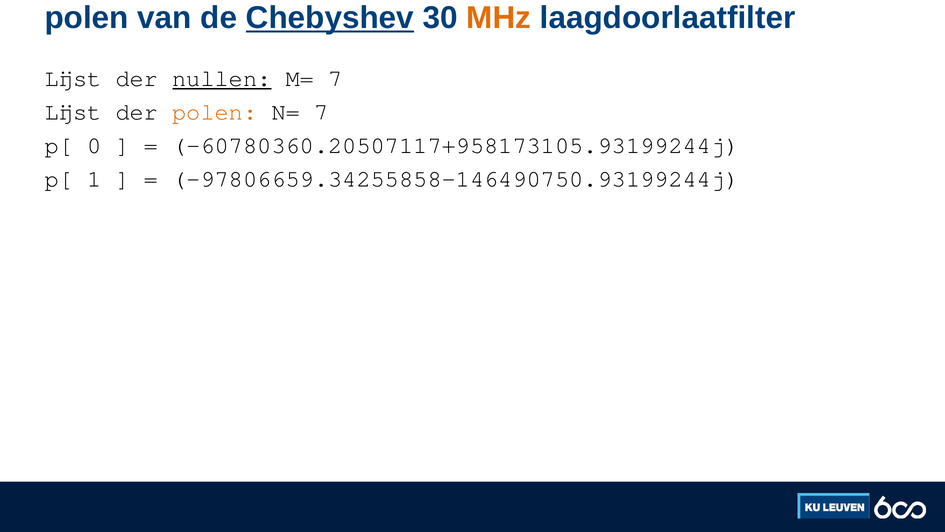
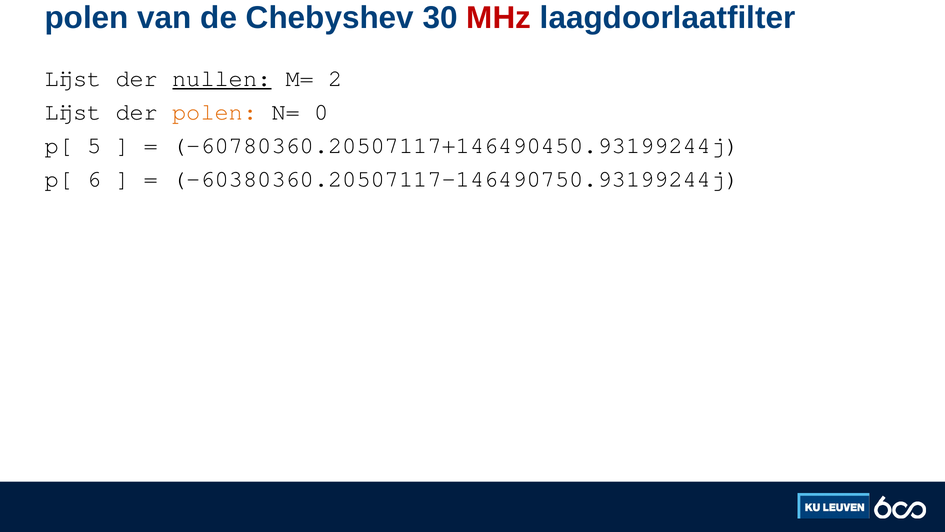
Chebyshev underline: present -> none
MHz colour: orange -> red
M= 7: 7 -> 2
N= 7: 7 -> 0
0: 0 -> 5
-60780360.20507117+958173105.93199244j: -60780360.20507117+958173105.93199244j -> -60780360.20507117+146490450.93199244j
1: 1 -> 6
-97806659.34255858-146490750.93199244j: -97806659.34255858-146490750.93199244j -> -60380360.20507117-146490750.93199244j
